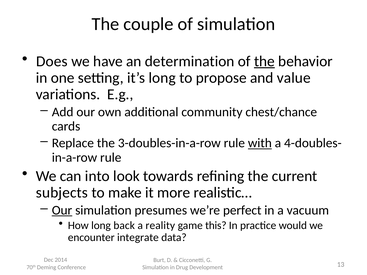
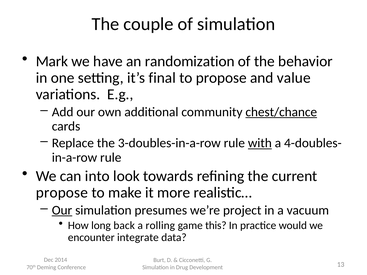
Does: Does -> Mark
determination: determination -> randomization
the at (264, 61) underline: present -> none
it’s long: long -> final
chest/chance underline: none -> present
subjects at (62, 193): subjects -> propose
perfect: perfect -> project
reality: reality -> rolling
